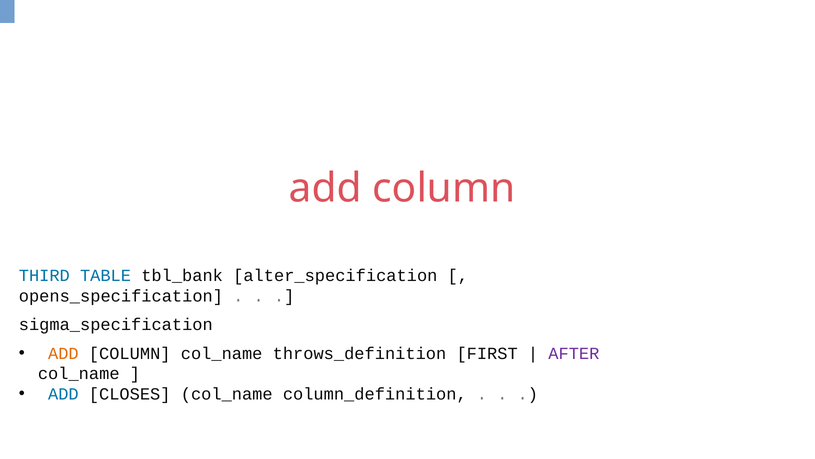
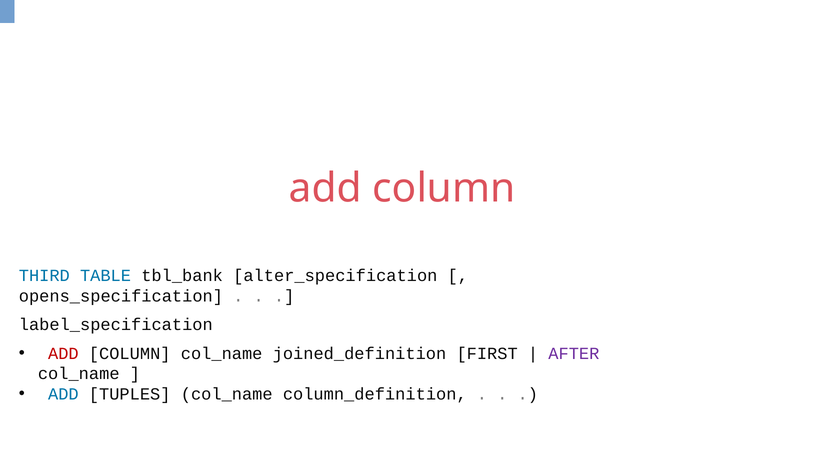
sigma_specification: sigma_specification -> label_specification
ADD at (63, 353) colour: orange -> red
throws_definition: throws_definition -> joined_definition
CLOSES: CLOSES -> TUPLES
